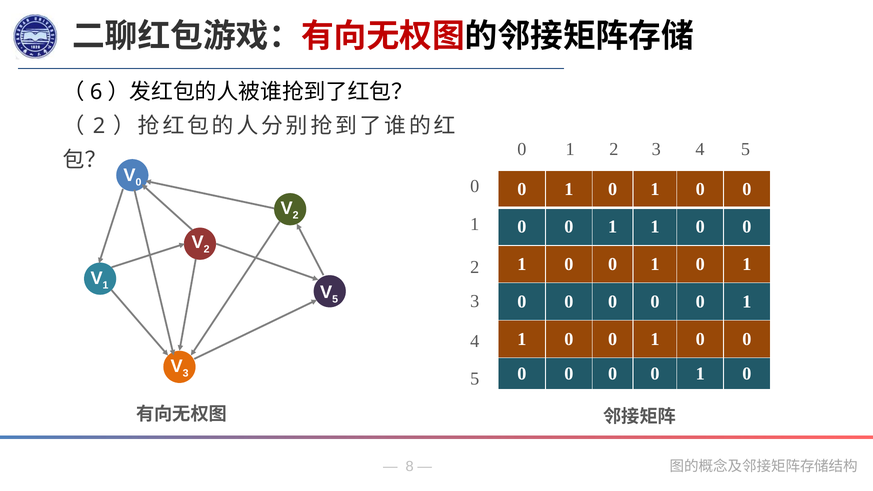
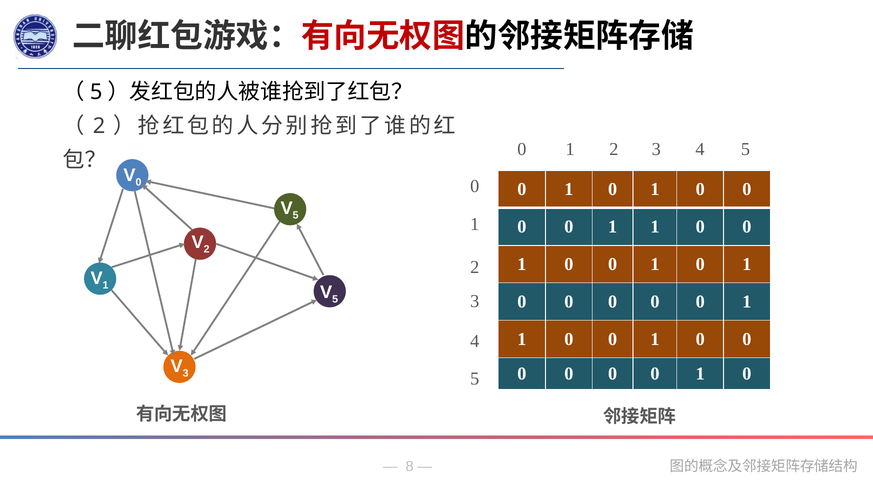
6 at (96, 92): 6 -> 5
2 at (296, 215): 2 -> 5
